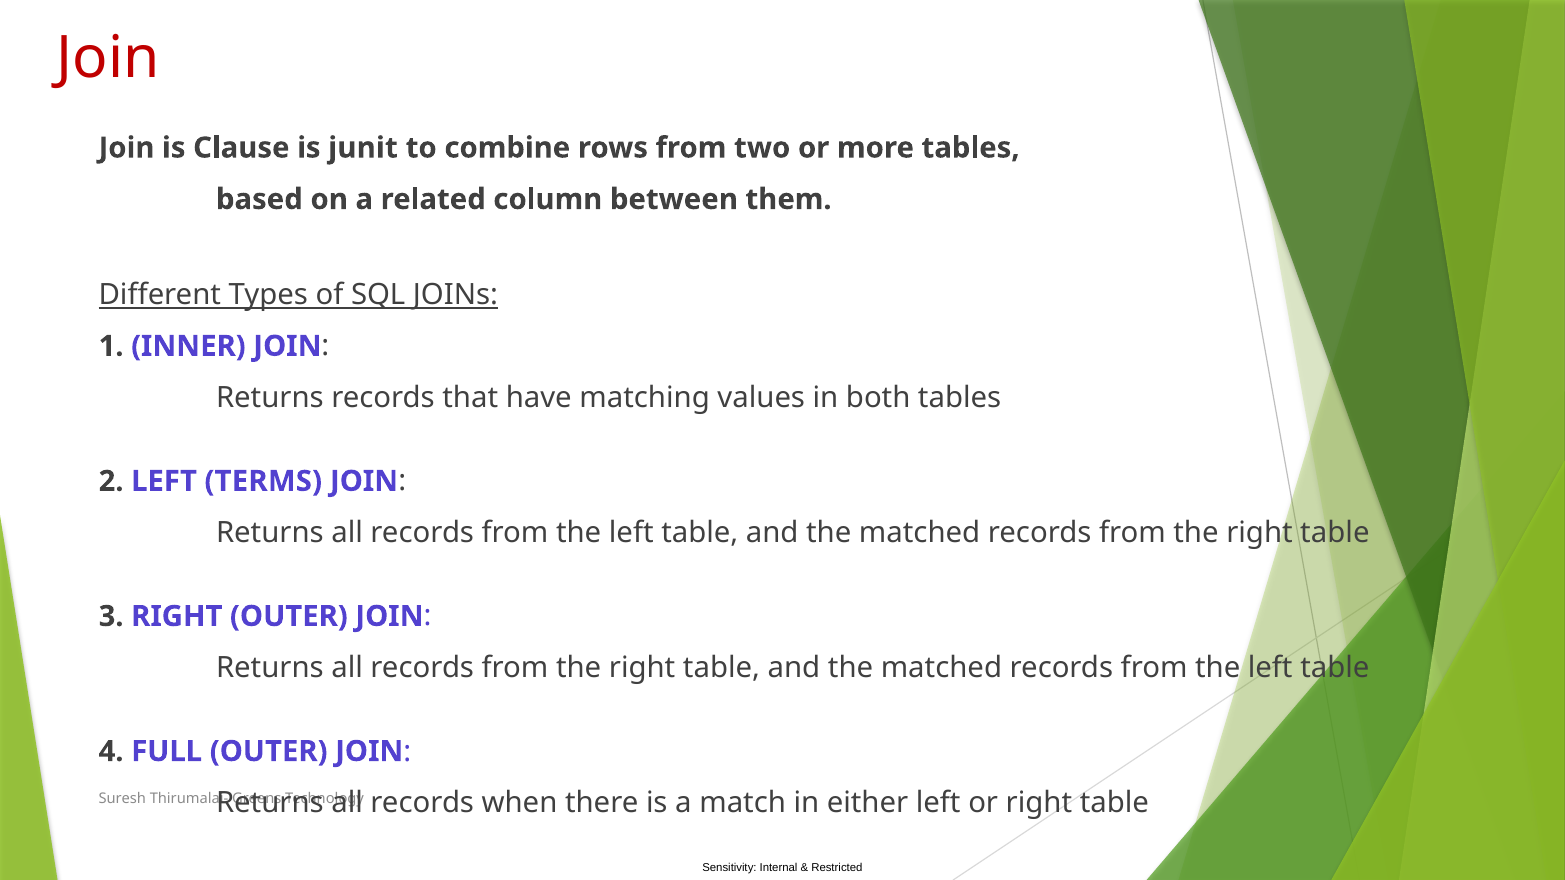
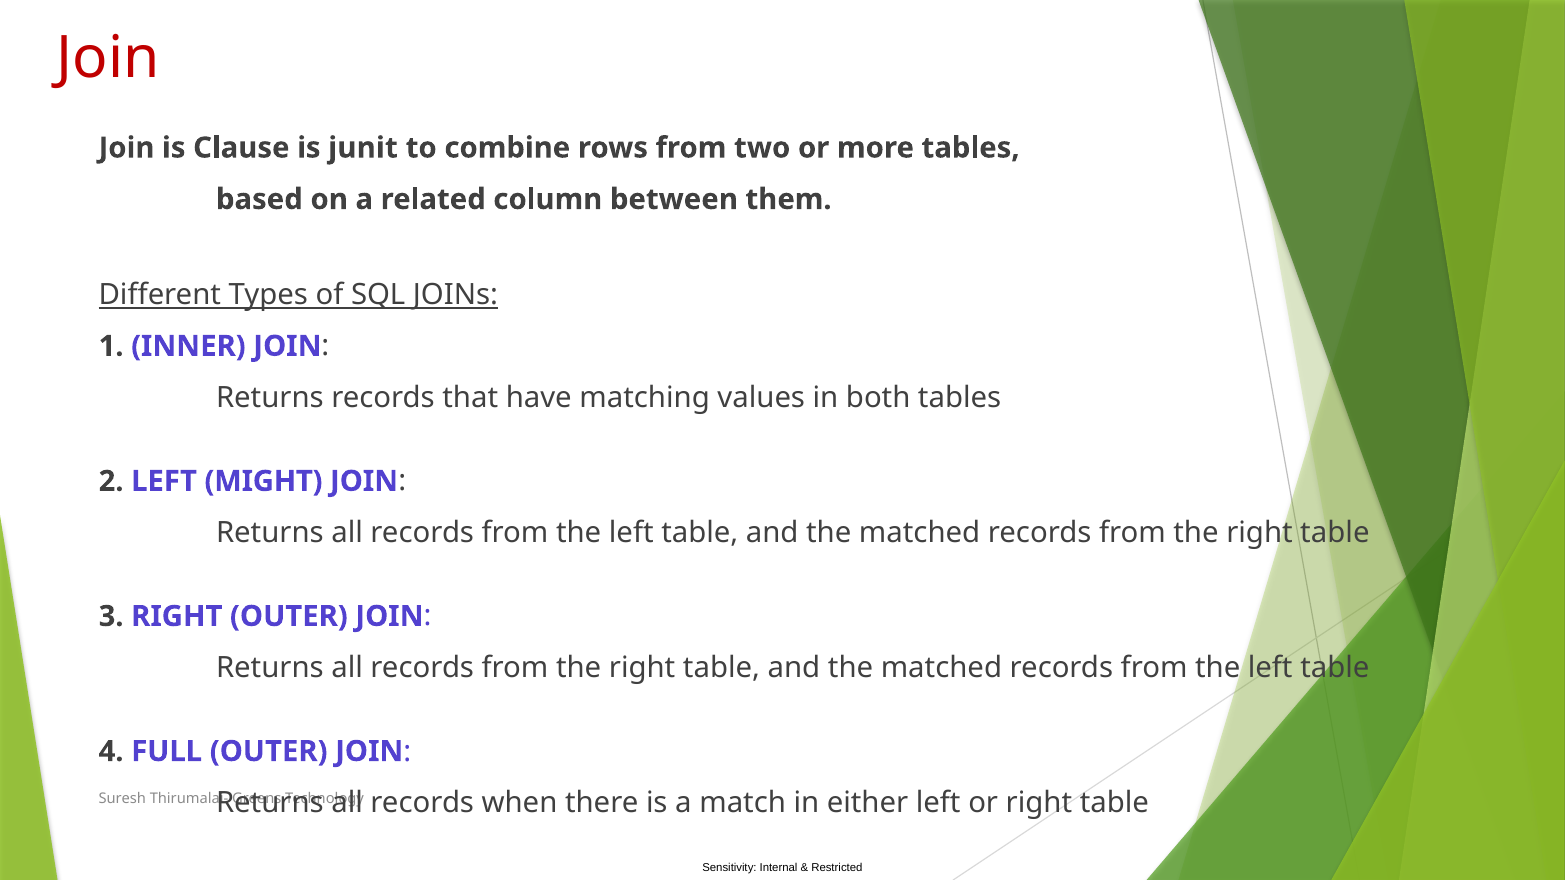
TERMS: TERMS -> MIGHT
